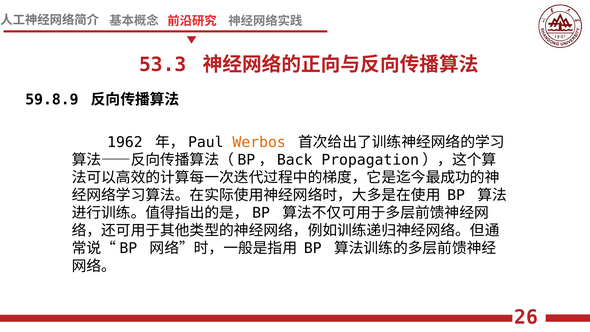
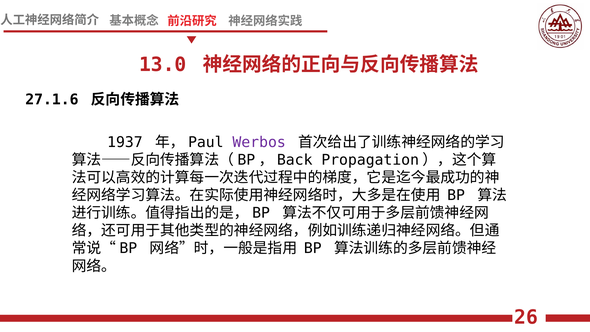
53.3: 53.3 -> 13.0
59.8.9: 59.8.9 -> 27.1.6
1962: 1962 -> 1937
Werbos colour: orange -> purple
